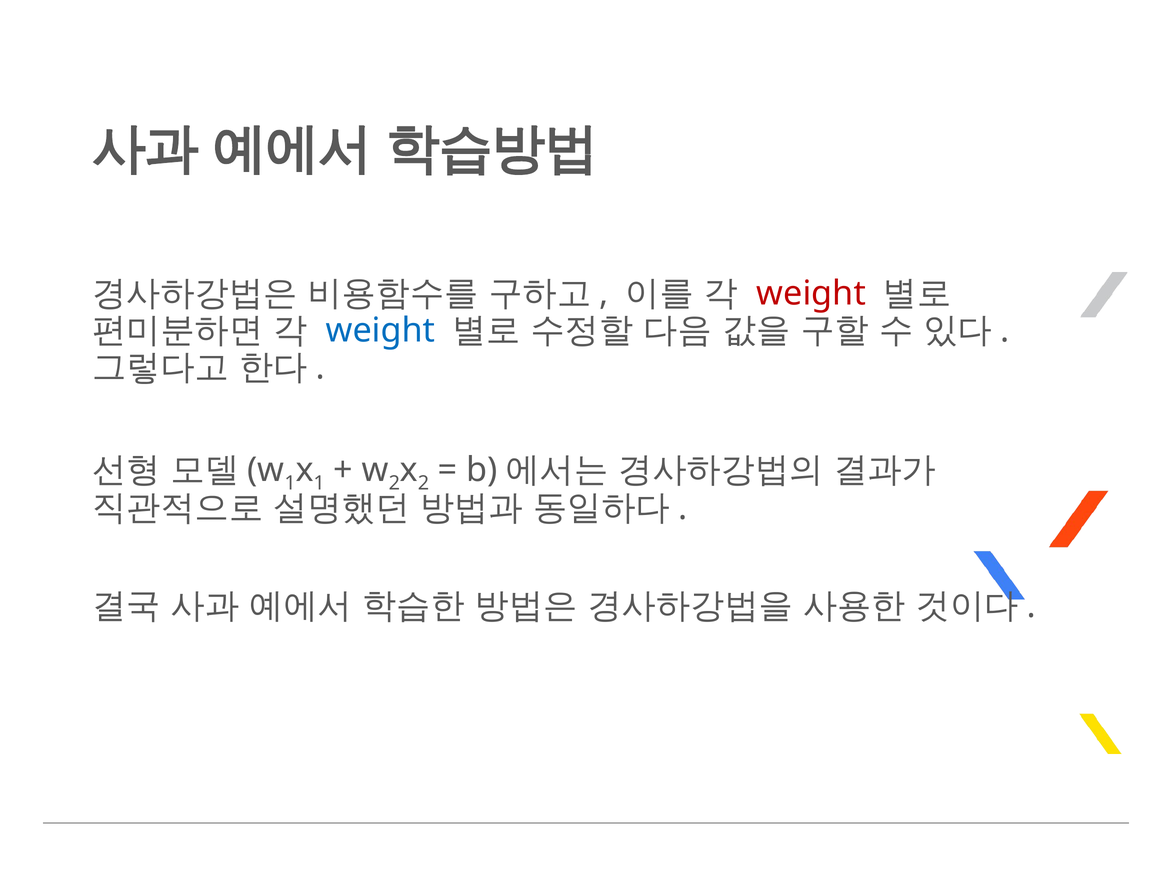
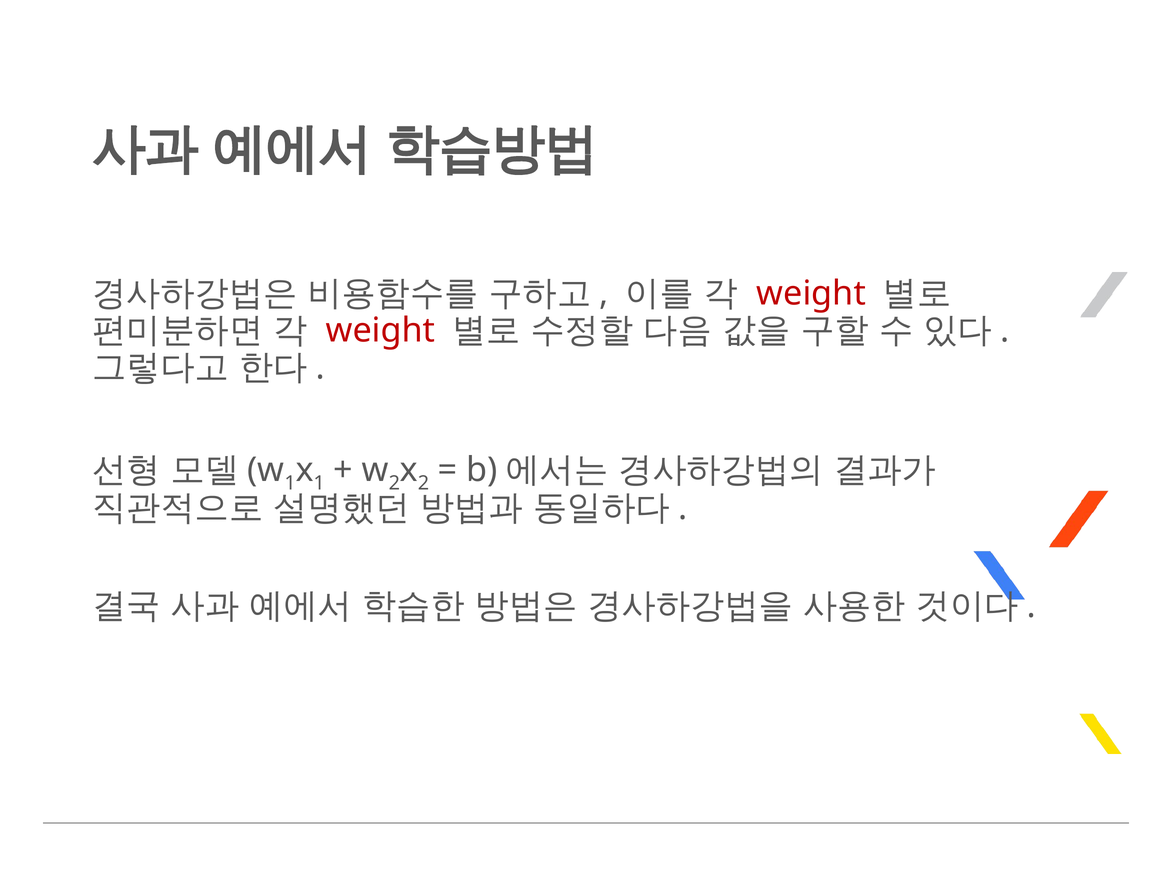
weight at (381, 331) colour: blue -> red
